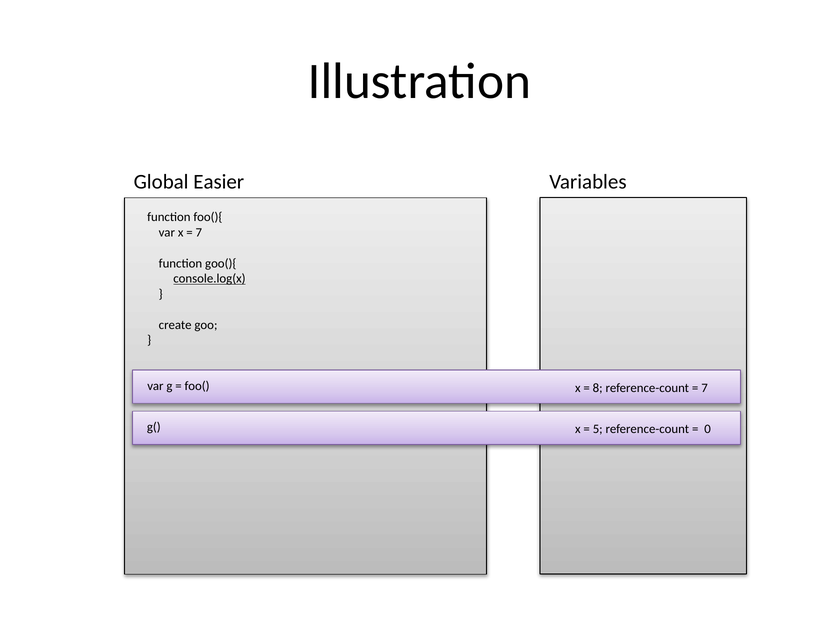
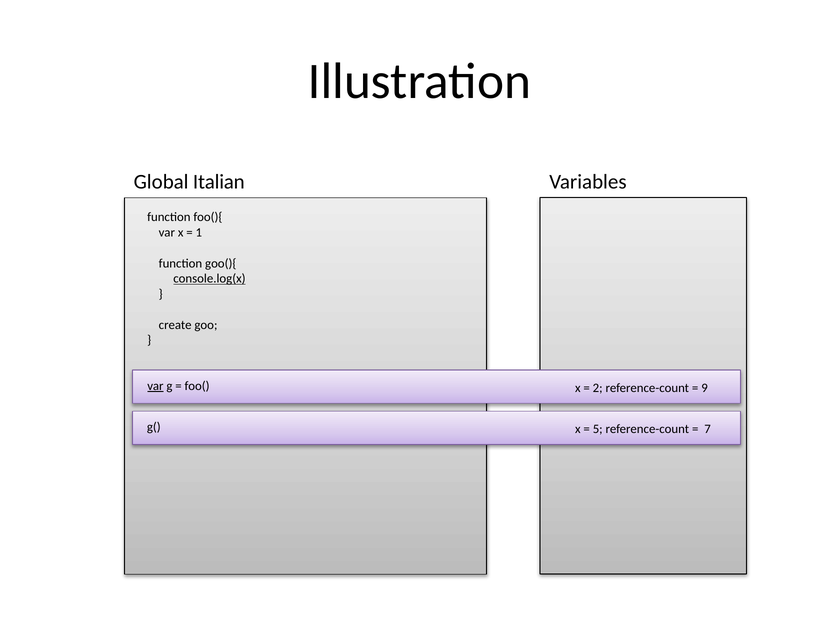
Easier: Easier -> Italian
7 at (199, 233): 7 -> 1
var at (155, 386) underline: none -> present
8: 8 -> 2
7 at (705, 388): 7 -> 9
0: 0 -> 7
